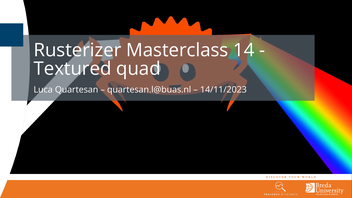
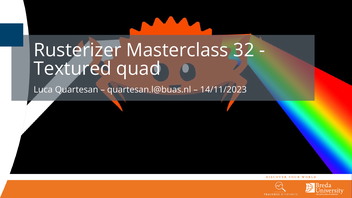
14: 14 -> 32
